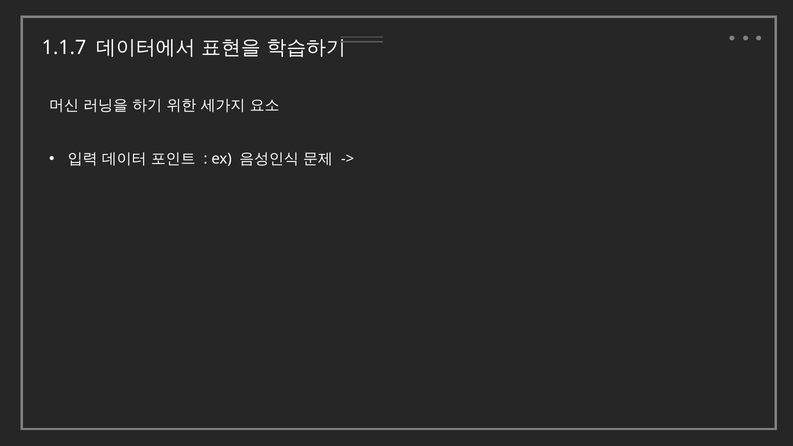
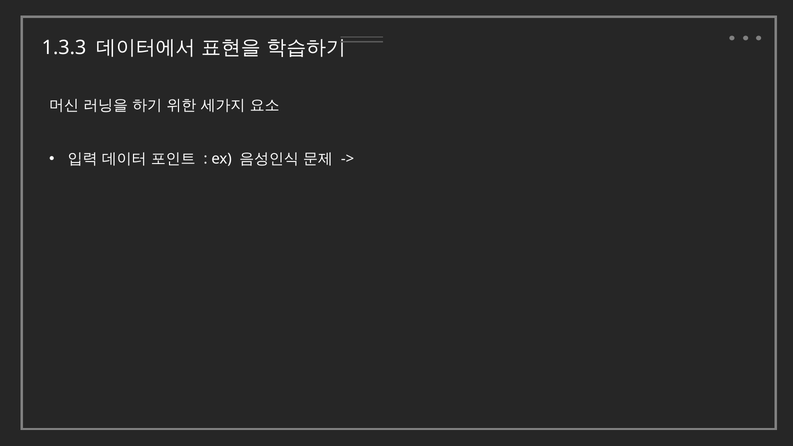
1.1.7: 1.1.7 -> 1.3.3
